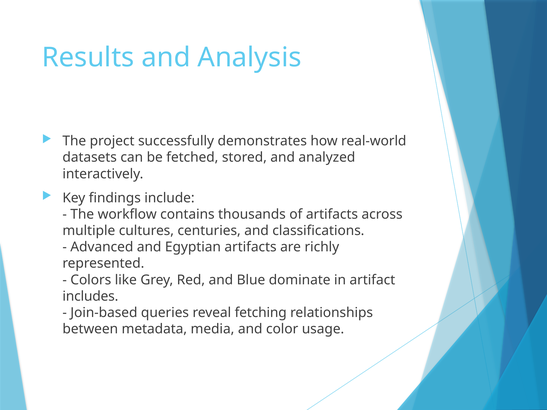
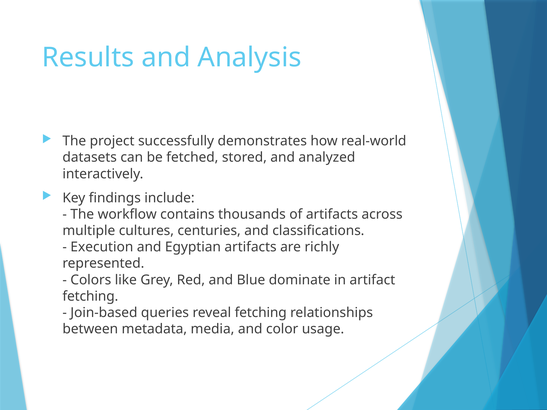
Advanced: Advanced -> Execution
includes at (90, 296): includes -> fetching
